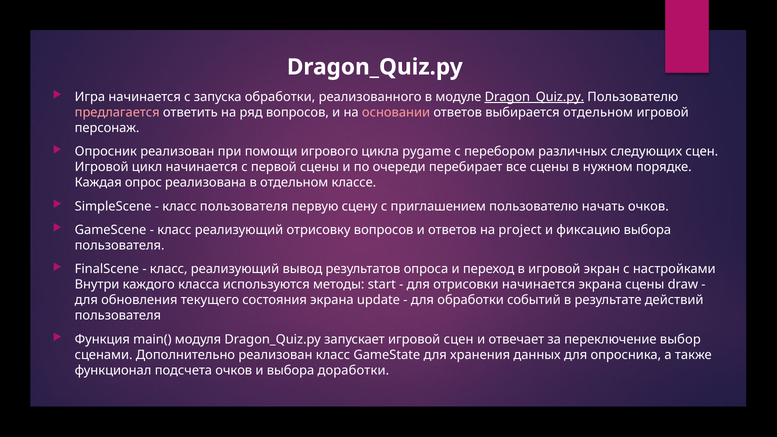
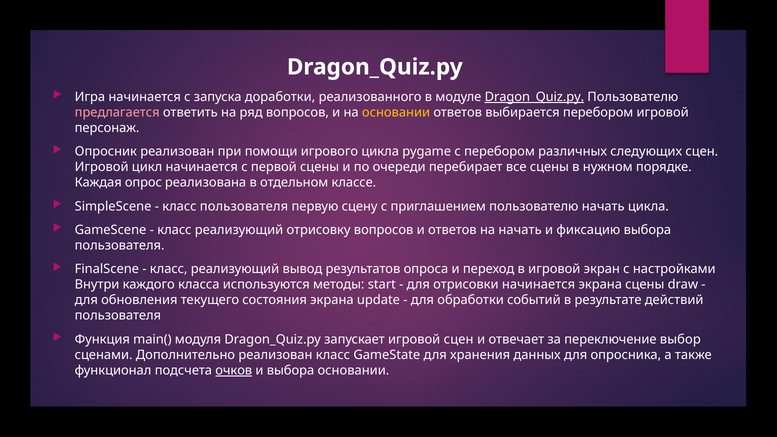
запуска обработки: обработки -> доработки
основании at (396, 112) colour: pink -> yellow
выбирается отдельном: отдельном -> перебором
начать очков: очков -> цикла
на project: project -> начать
очков at (234, 370) underline: none -> present
выбора доработки: доработки -> основании
